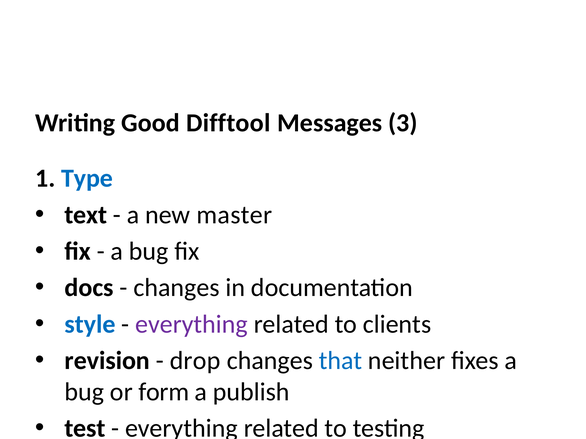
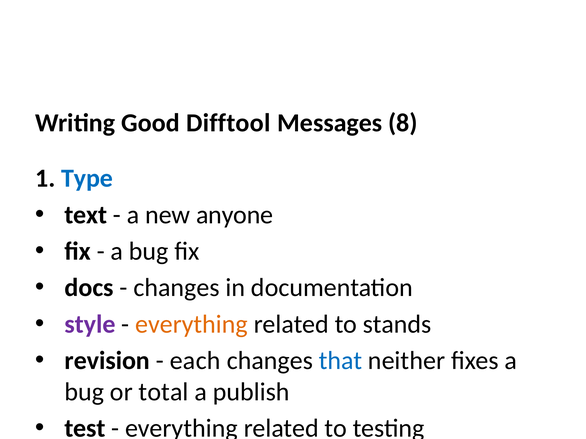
3: 3 -> 8
master: master -> anyone
style colour: blue -> purple
everything at (192, 325) colour: purple -> orange
clients: clients -> stands
drop: drop -> each
form: form -> total
